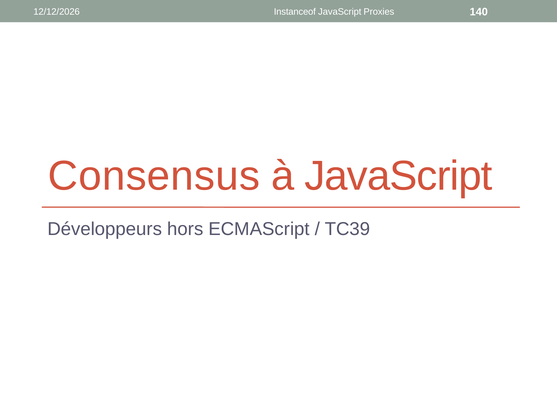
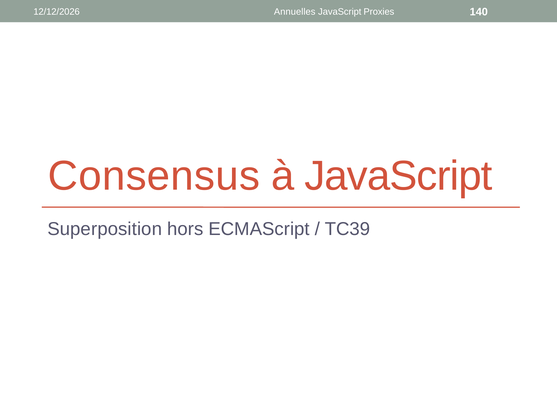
Instanceof: Instanceof -> Annuelles
Développeurs: Développeurs -> Superposition
